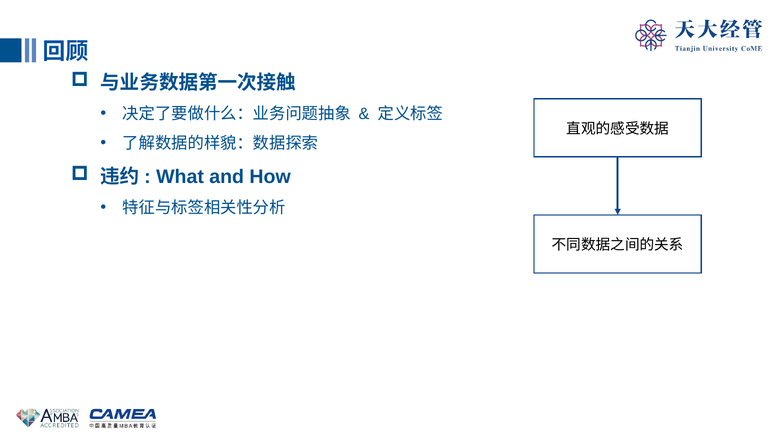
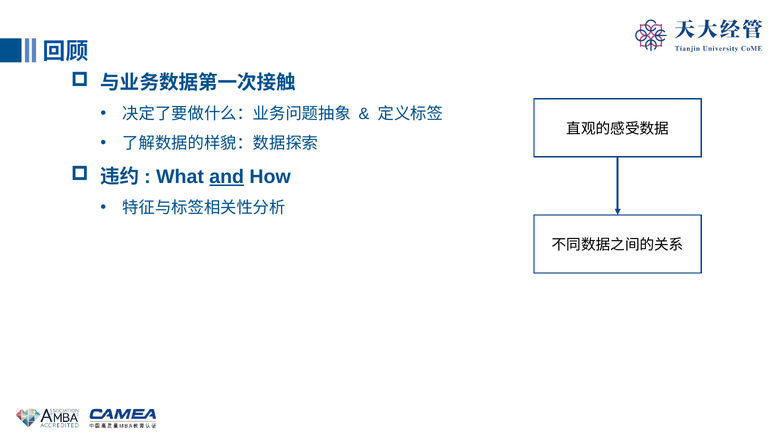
and underline: none -> present
